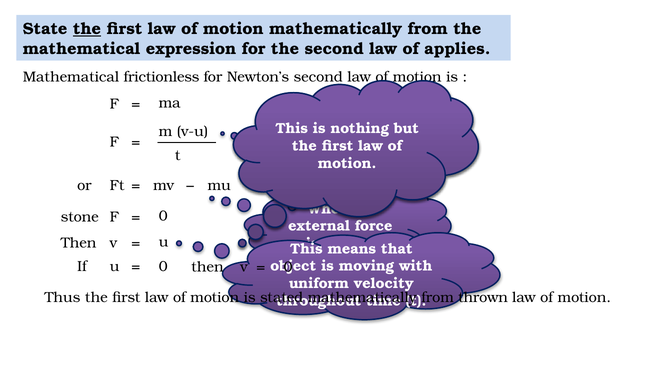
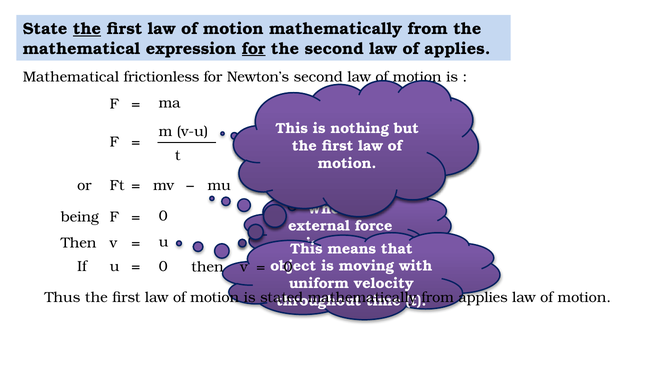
for at (254, 49) underline: none -> present
stone: stone -> being
from thrown: thrown -> applies
